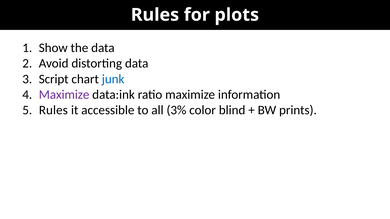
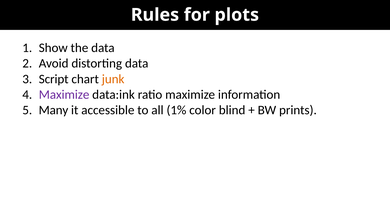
junk colour: blue -> orange
Rules at (53, 110): Rules -> Many
3%: 3% -> 1%
